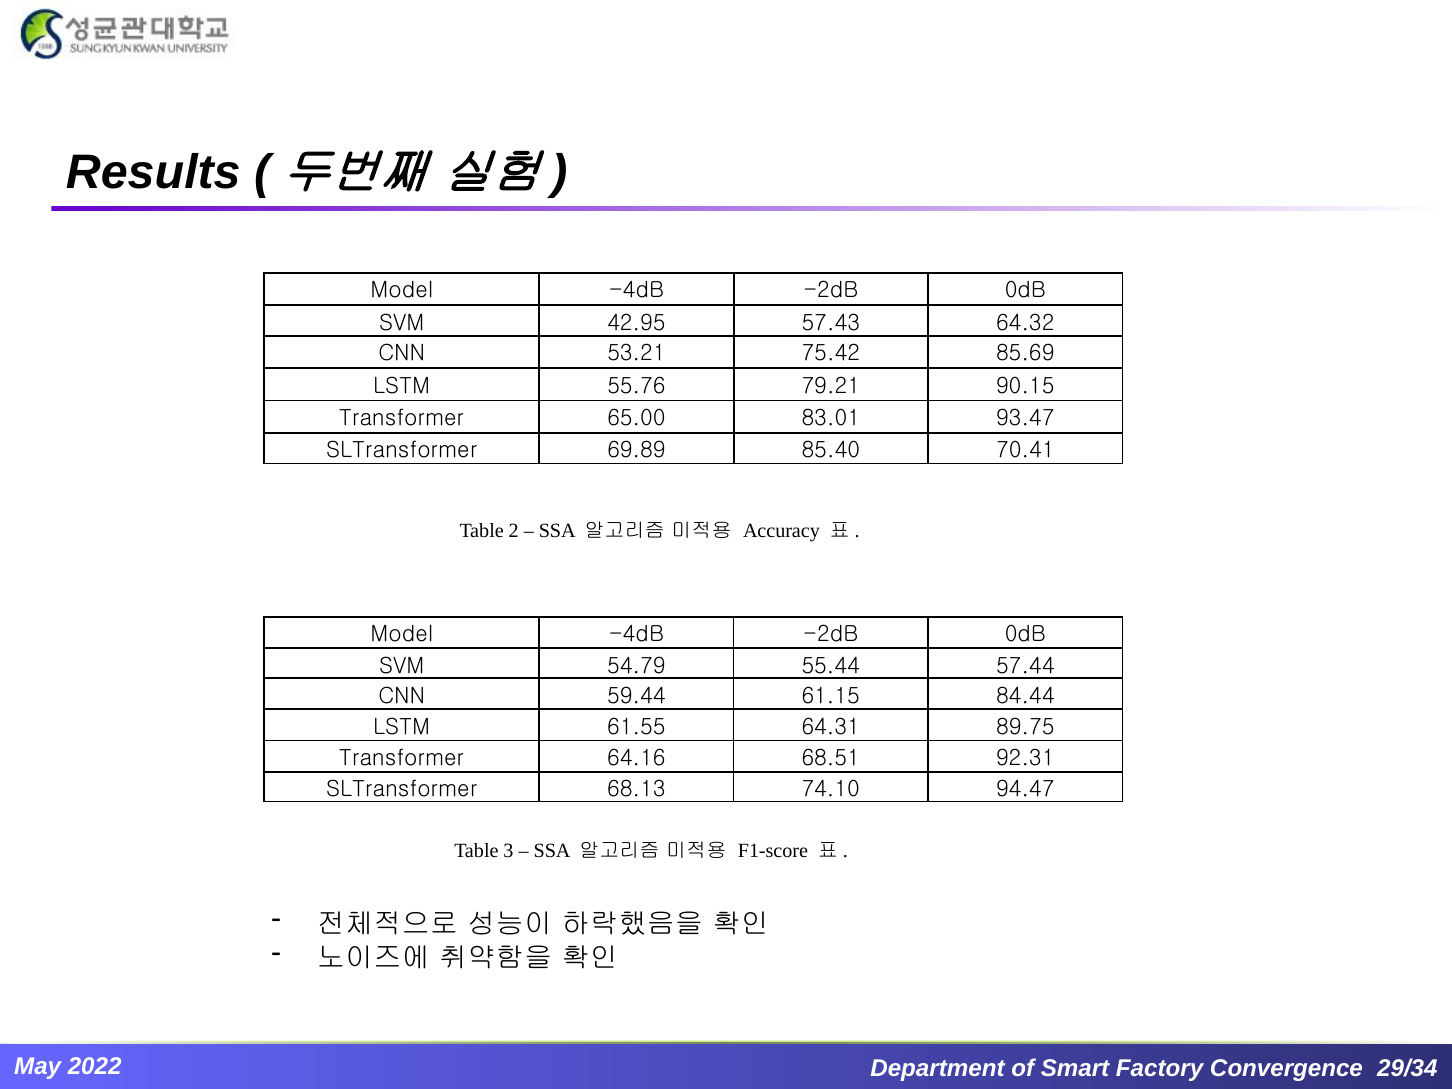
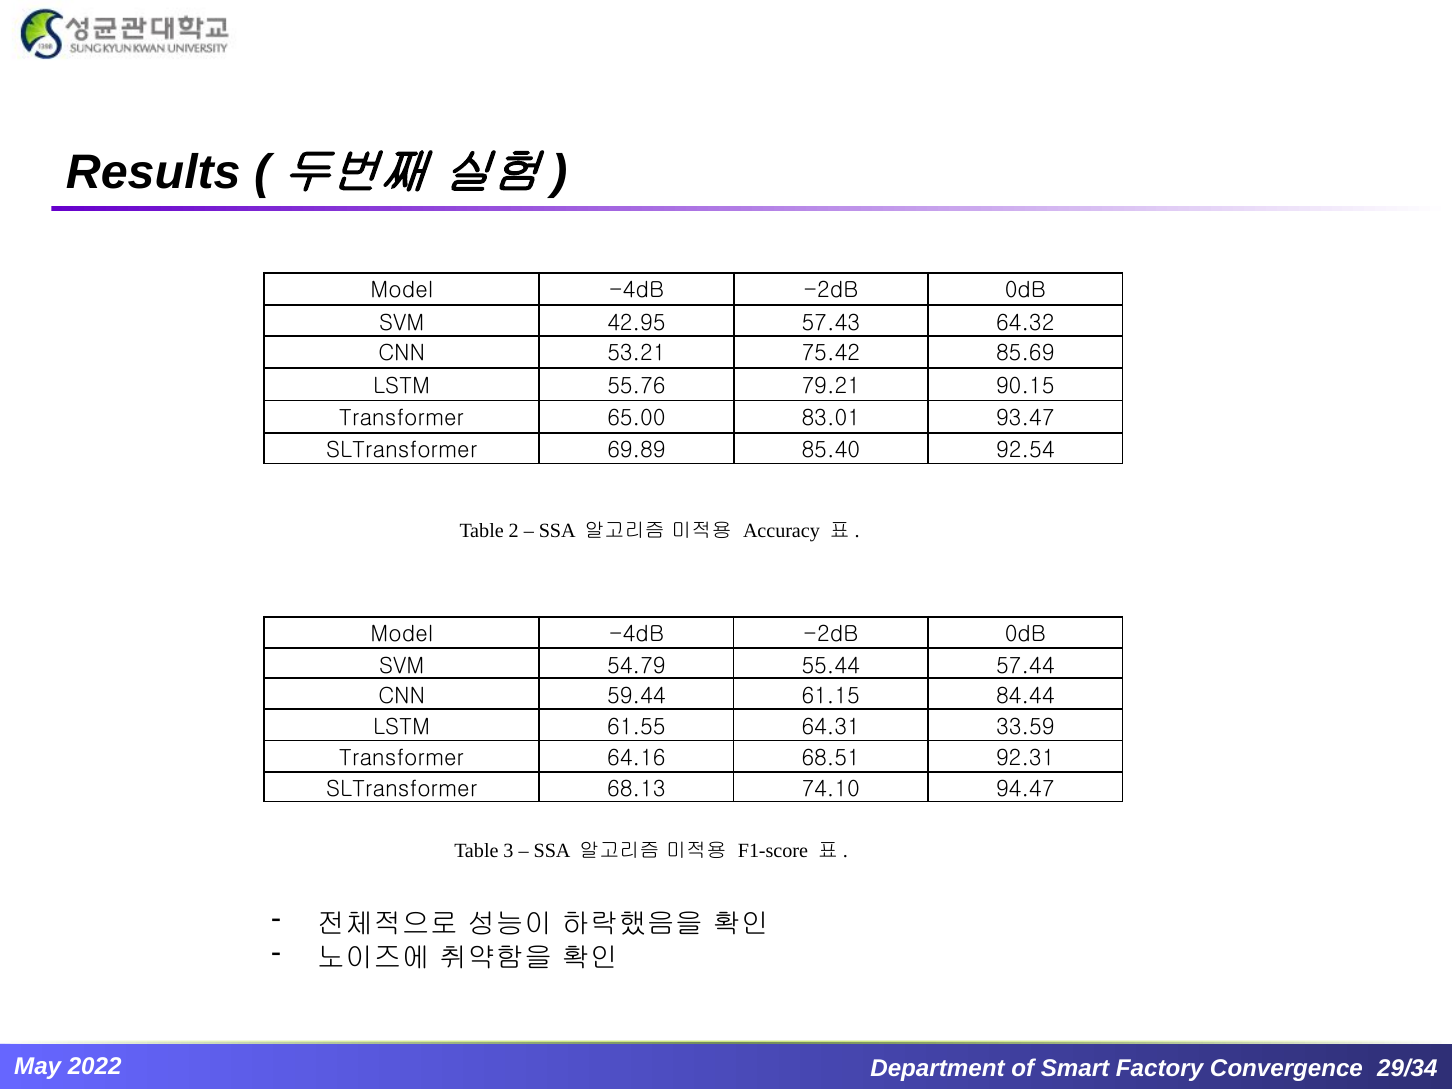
70.41: 70.41 -> 92.54
89.75: 89.75 -> 33.59
